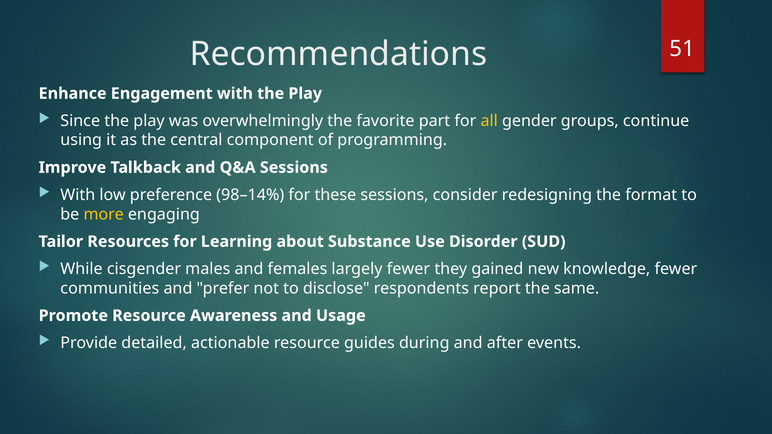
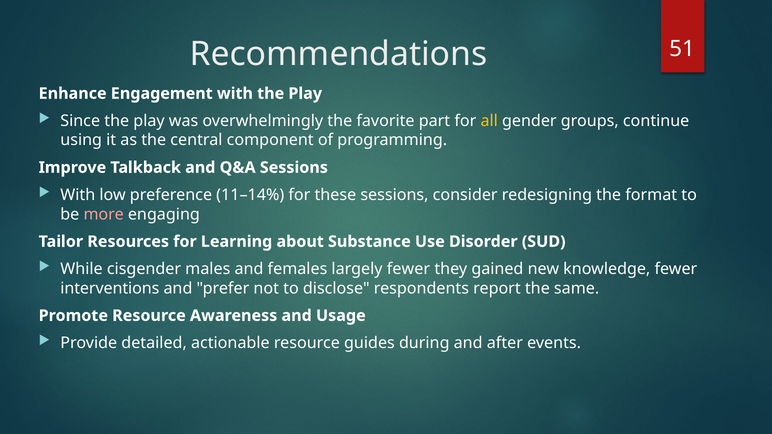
98–14%: 98–14% -> 11–14%
more colour: yellow -> pink
communities: communities -> interventions
